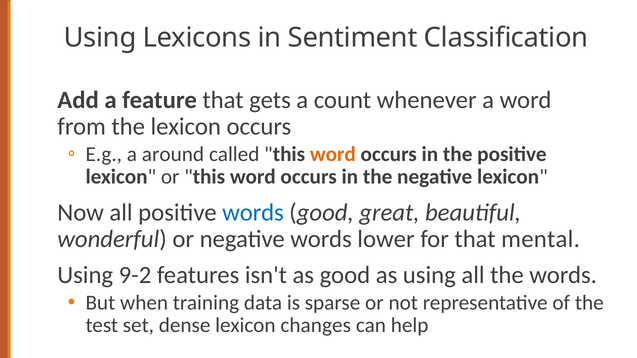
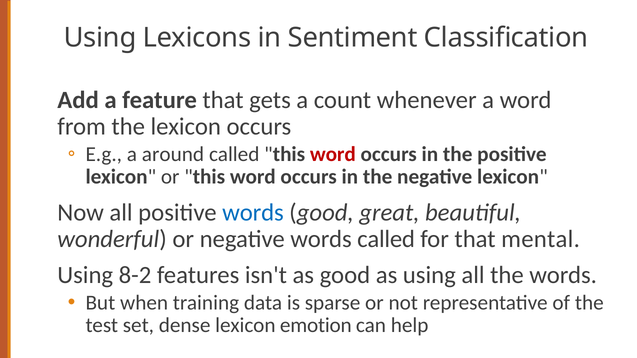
word at (333, 154) colour: orange -> red
words lower: lower -> called
9-2: 9-2 -> 8-2
changes: changes -> emotion
